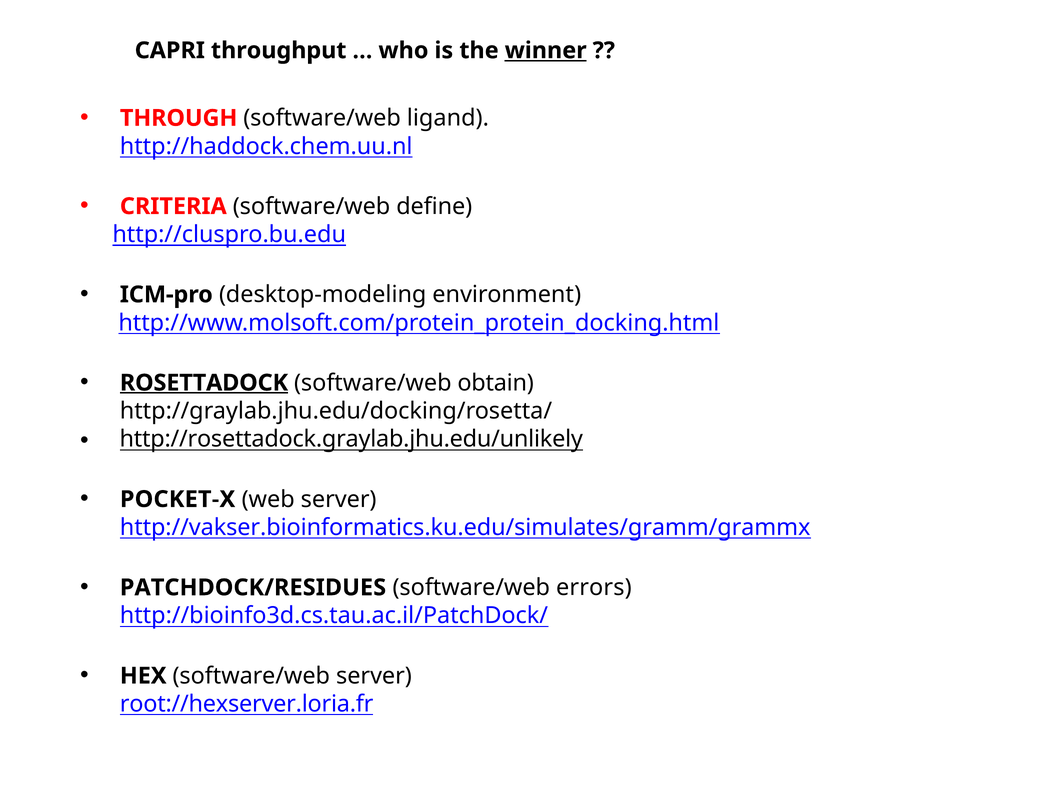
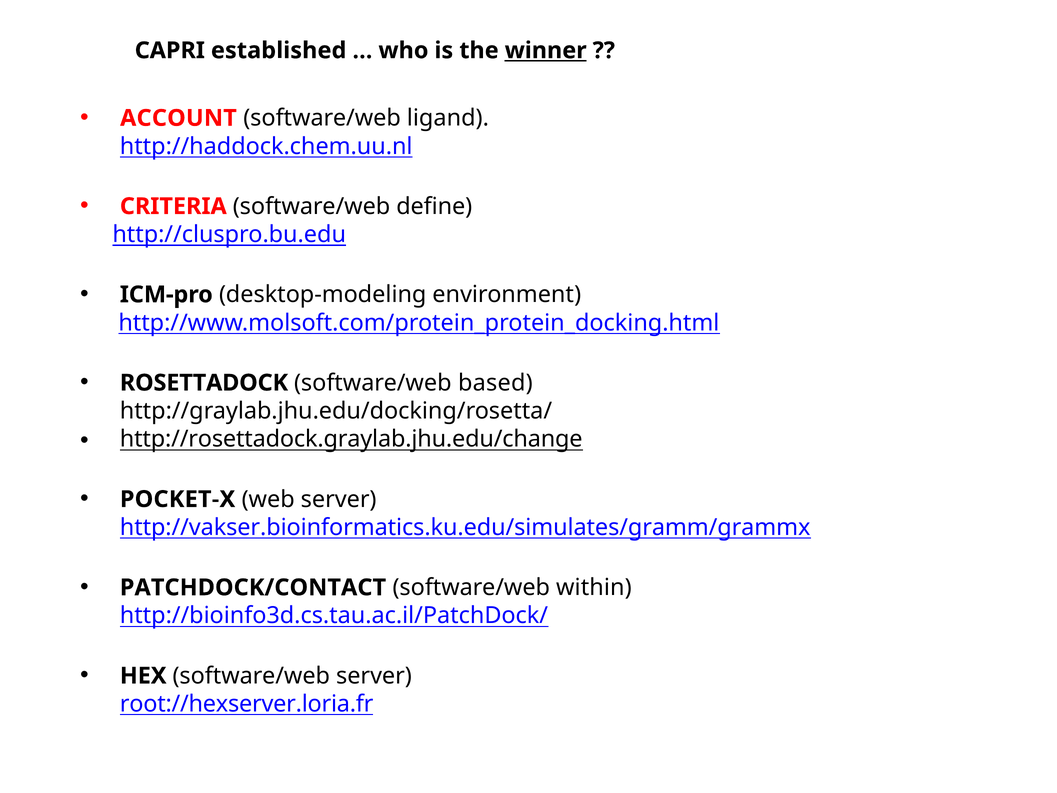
throughput: throughput -> established
THROUGH: THROUGH -> ACCOUNT
ROSETTADOCK underline: present -> none
obtain: obtain -> based
http://rosettadock.graylab.jhu.edu/unlikely: http://rosettadock.graylab.jhu.edu/unlikely -> http://rosettadock.graylab.jhu.edu/change
PATCHDOCK/RESIDUES: PATCHDOCK/RESIDUES -> PATCHDOCK/CONTACT
errors: errors -> within
